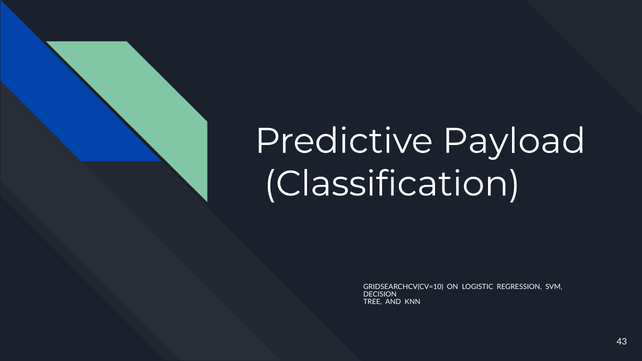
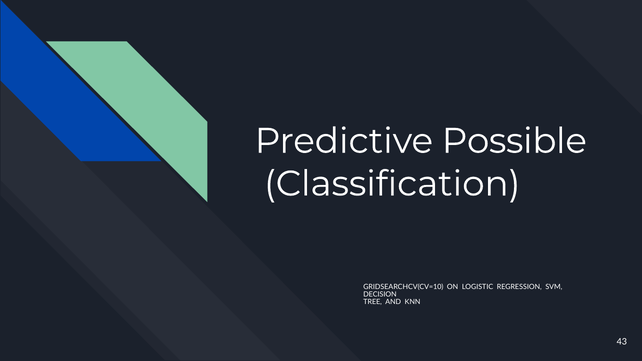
Payload: Payload -> Possible
